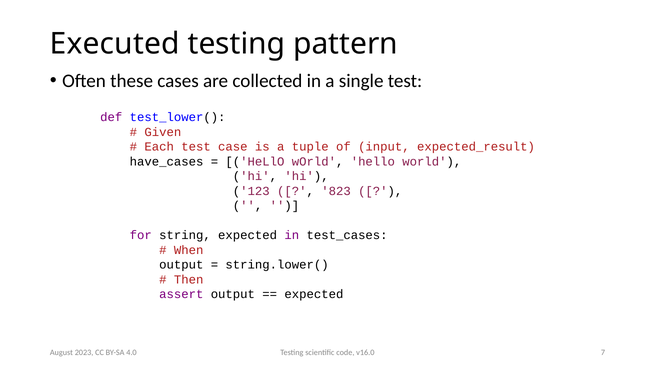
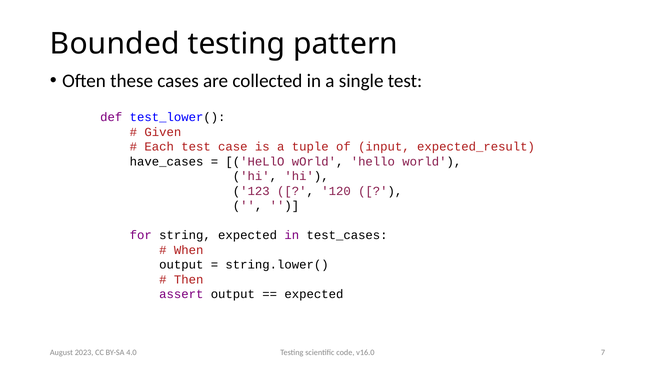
Executed: Executed -> Bounded
823: 823 -> 120
